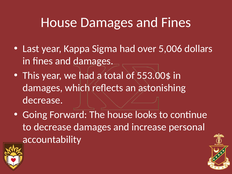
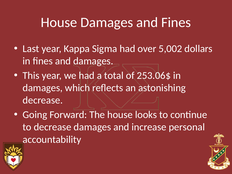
5,006: 5,006 -> 5,002
553.00$: 553.00$ -> 253.06$
